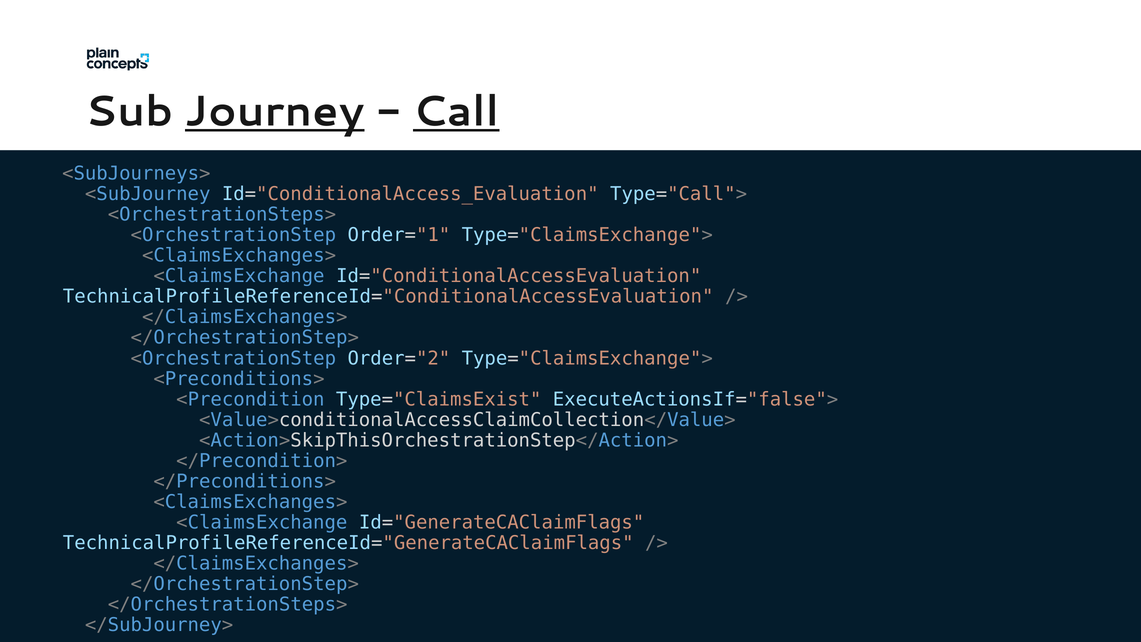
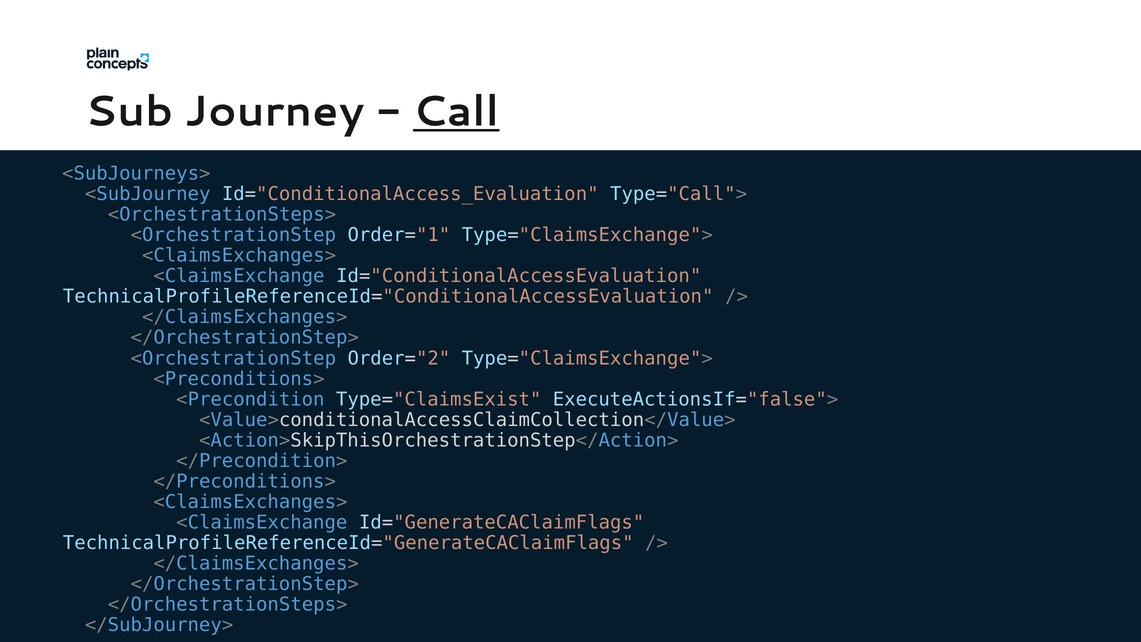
Journey underline: present -> none
